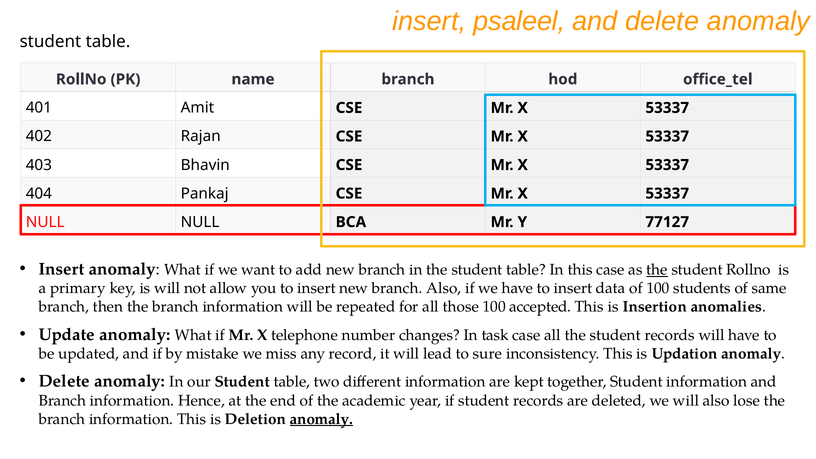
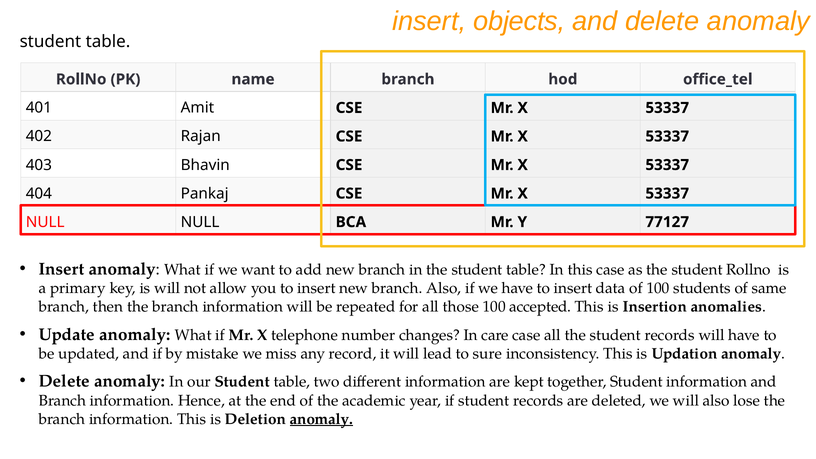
psaleel: psaleel -> objects
the at (657, 270) underline: present -> none
task: task -> care
